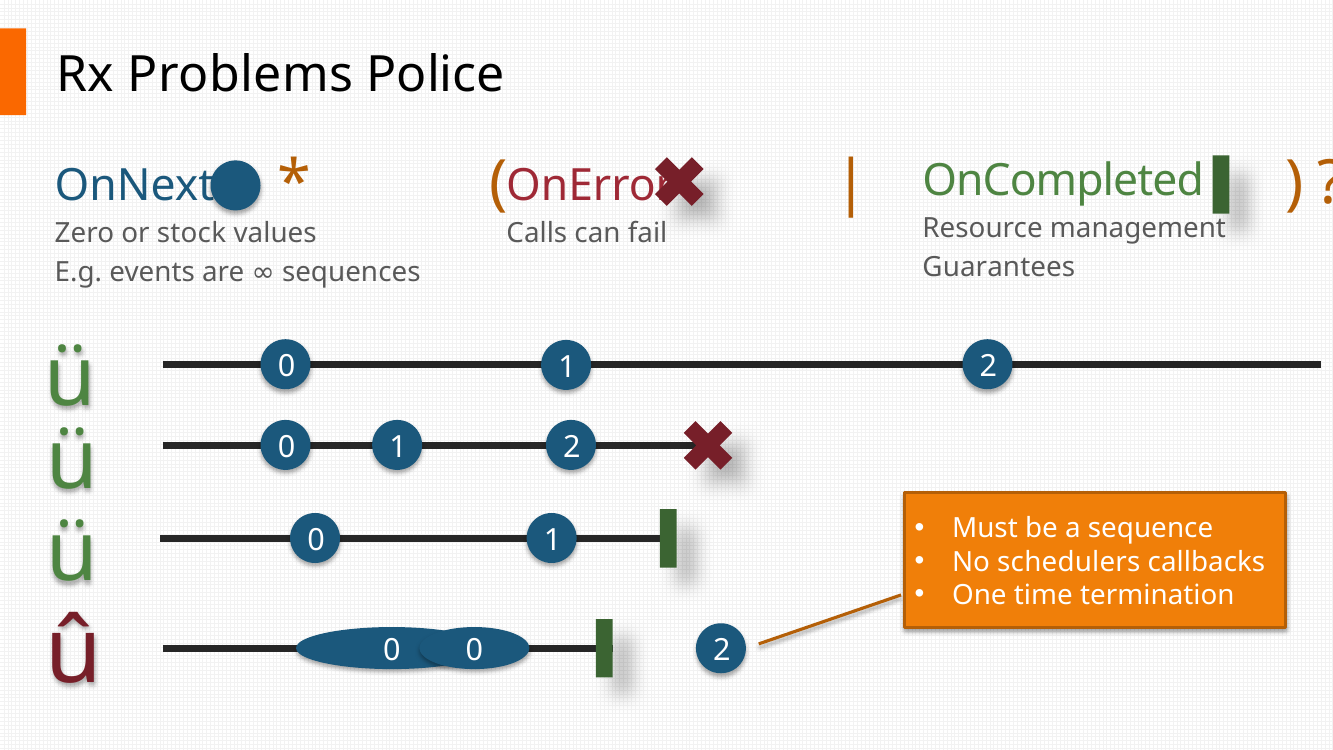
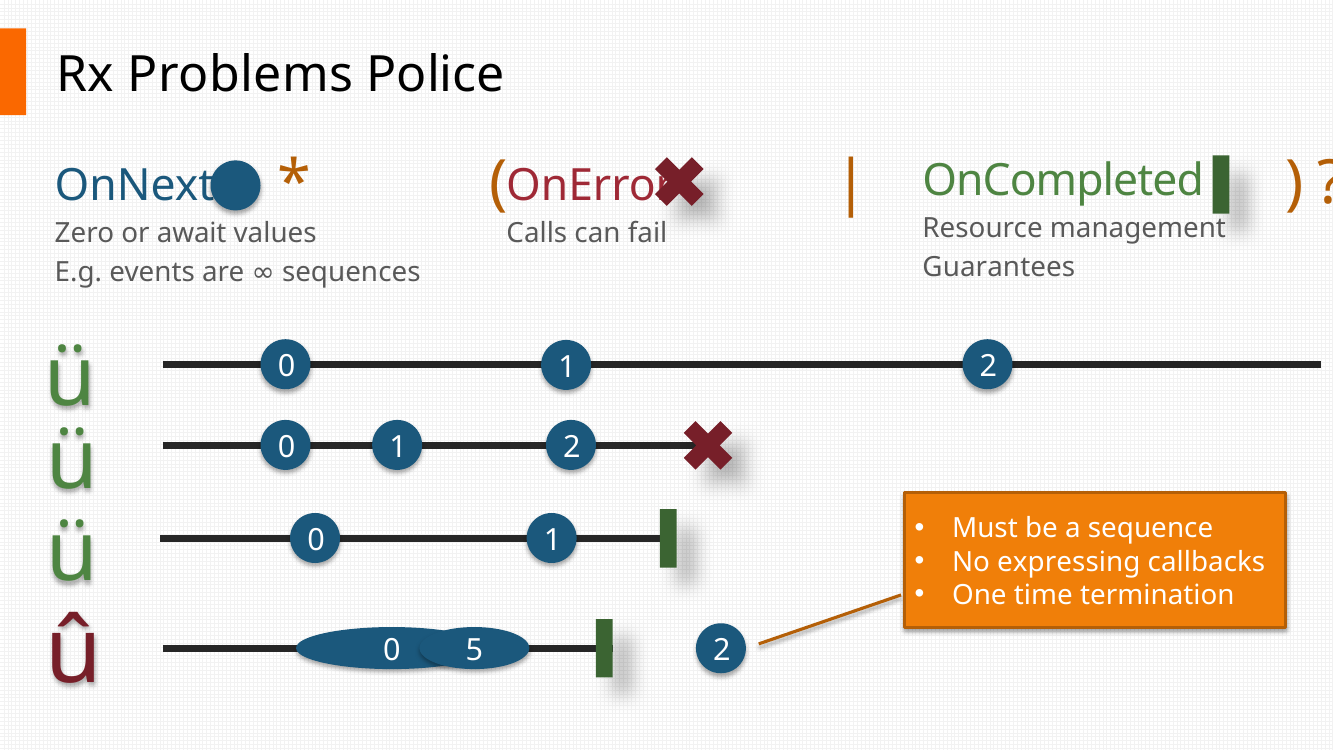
stock: stock -> await
schedulers: schedulers -> expressing
0 0: 0 -> 5
